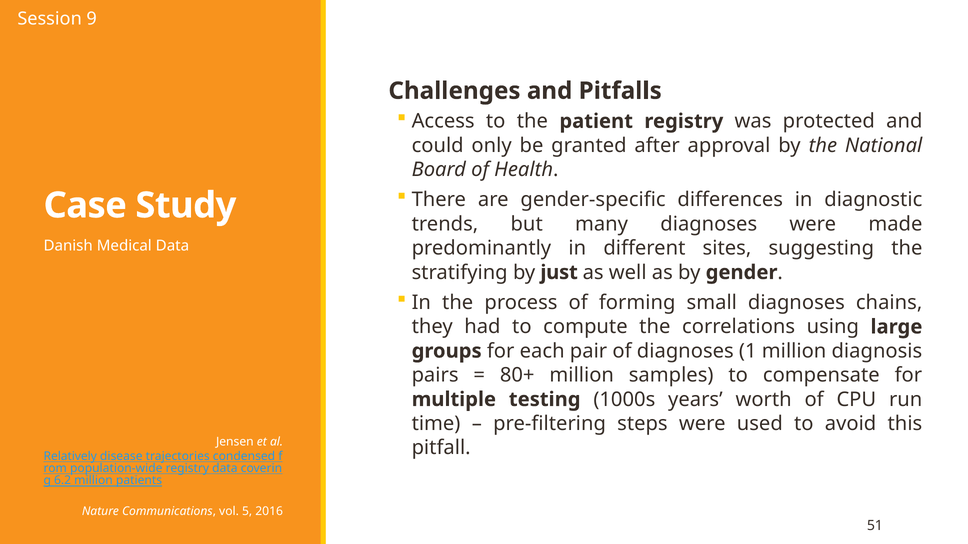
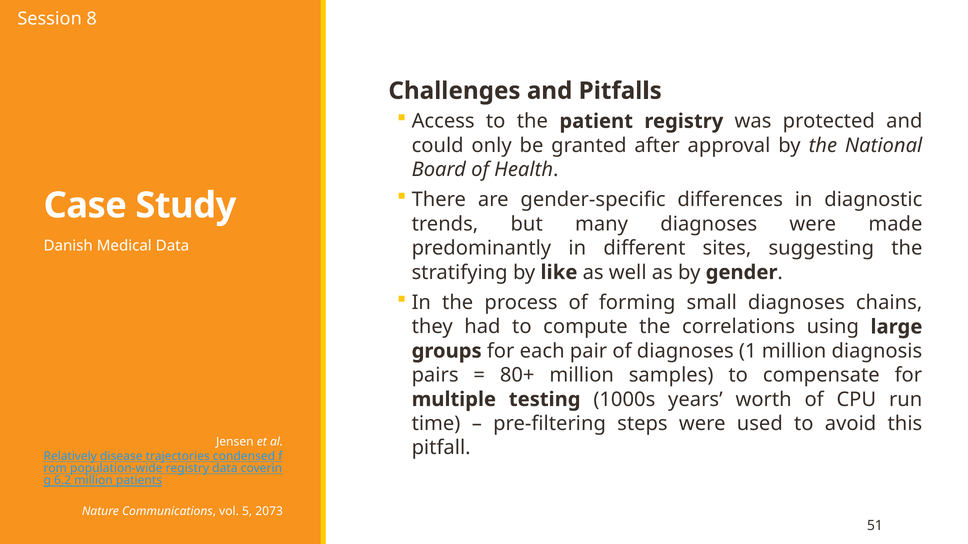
9: 9 -> 8
just: just -> like
2016: 2016 -> 2073
